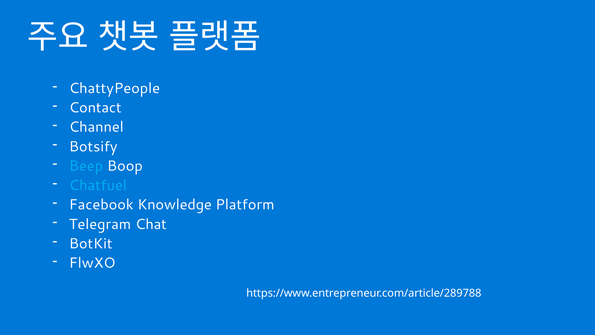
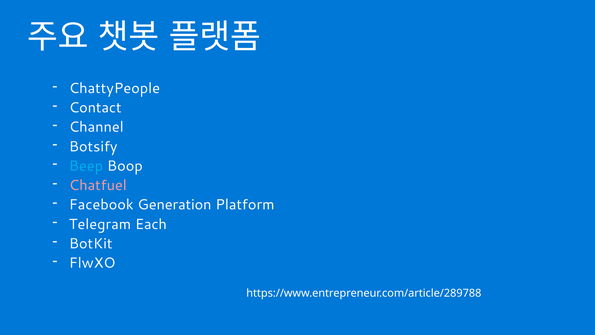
Chatfuel colour: light blue -> pink
Knowledge: Knowledge -> Generation
Chat: Chat -> Each
